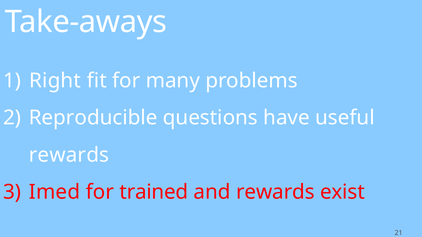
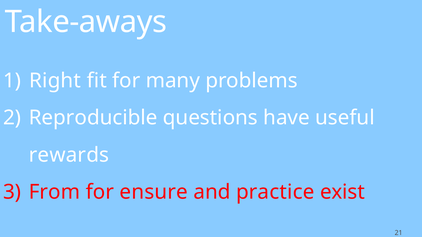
Imed: Imed -> From
trained: trained -> ensure
and rewards: rewards -> practice
